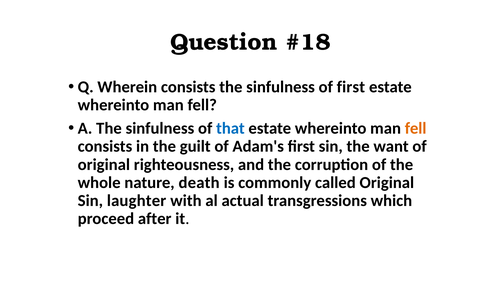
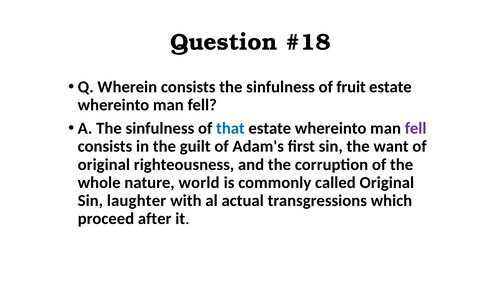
of first: first -> fruit
fell at (416, 128) colour: orange -> purple
death: death -> world
